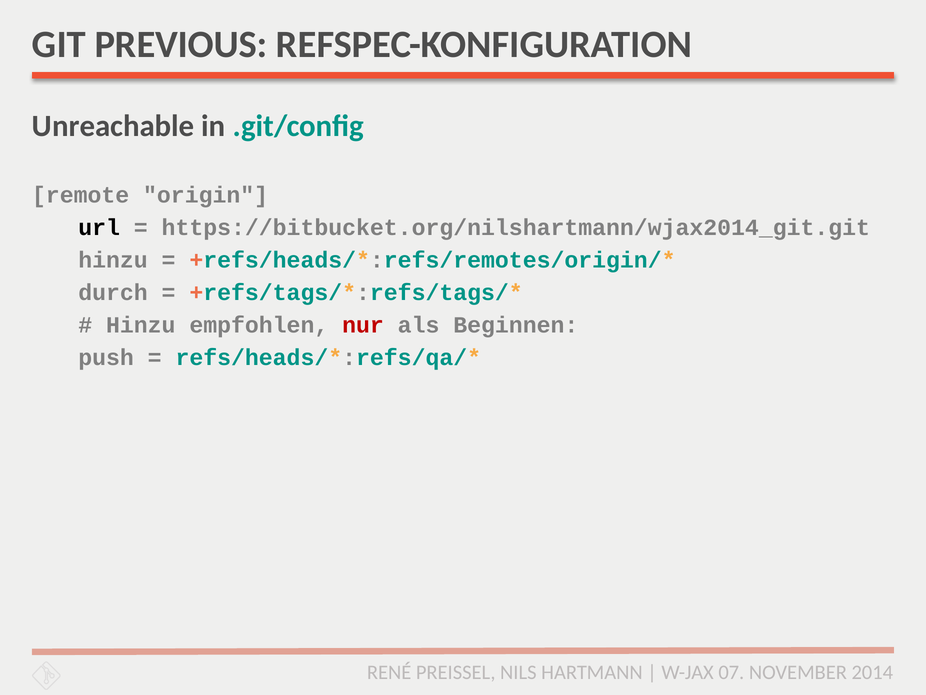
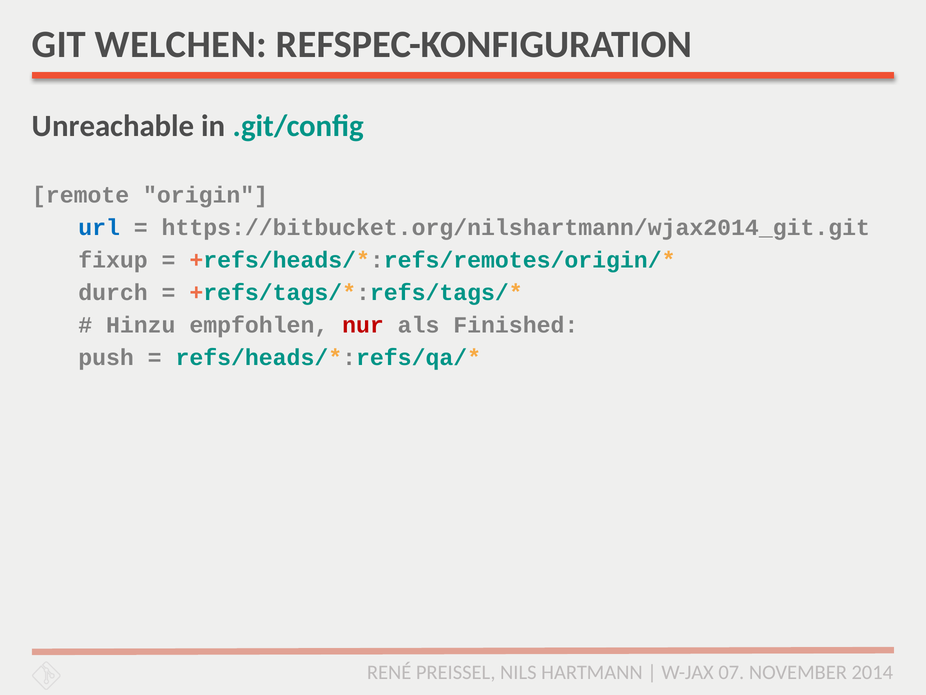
PREVIOUS: PREVIOUS -> WELCHEN
url colour: black -> blue
hinzu at (113, 260): hinzu -> fixup
Beginnen: Beginnen -> Finished
